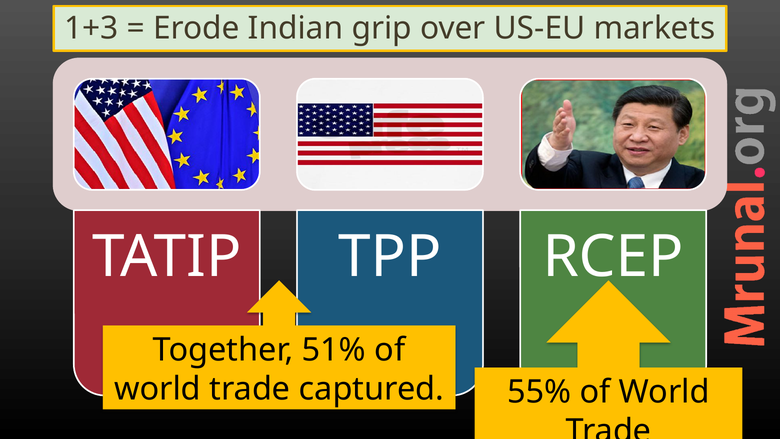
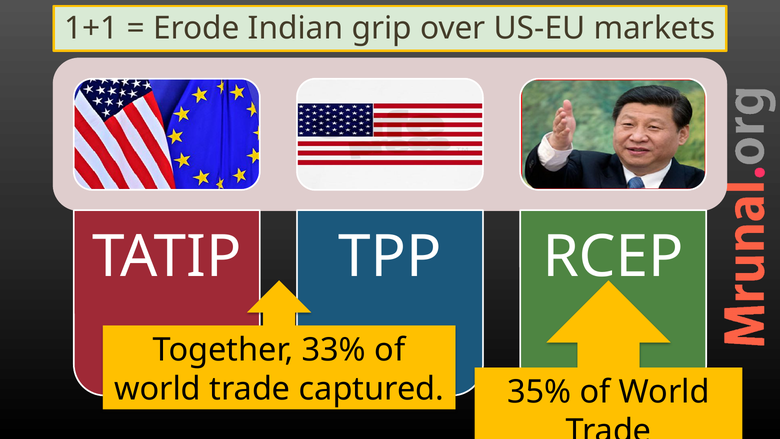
1+3: 1+3 -> 1+1
51%: 51% -> 33%
55%: 55% -> 35%
